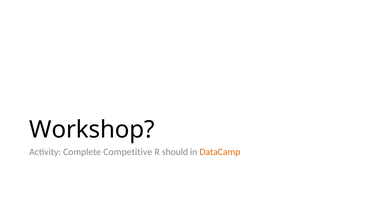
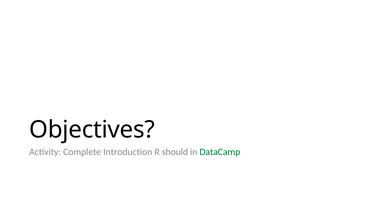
Workshop: Workshop -> Objectives
Competitive: Competitive -> Introduction
DataCamp colour: orange -> green
